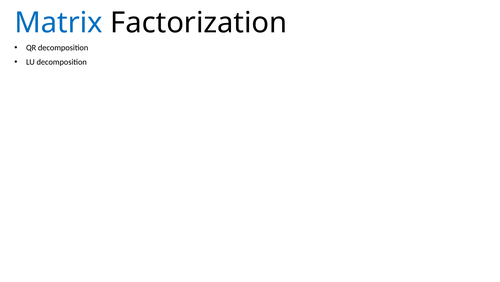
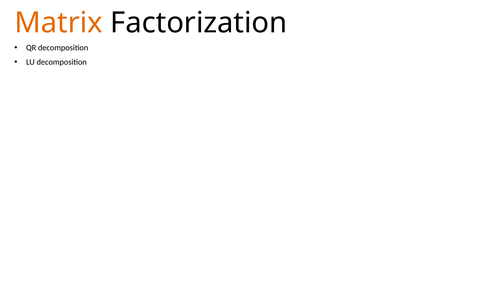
Matrix colour: blue -> orange
